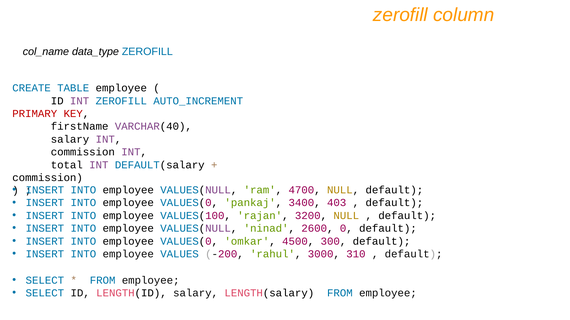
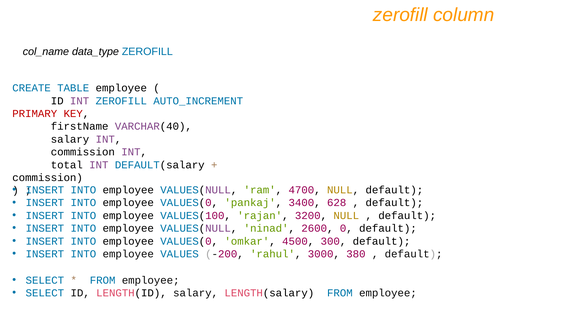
403: 403 -> 628
310: 310 -> 380
